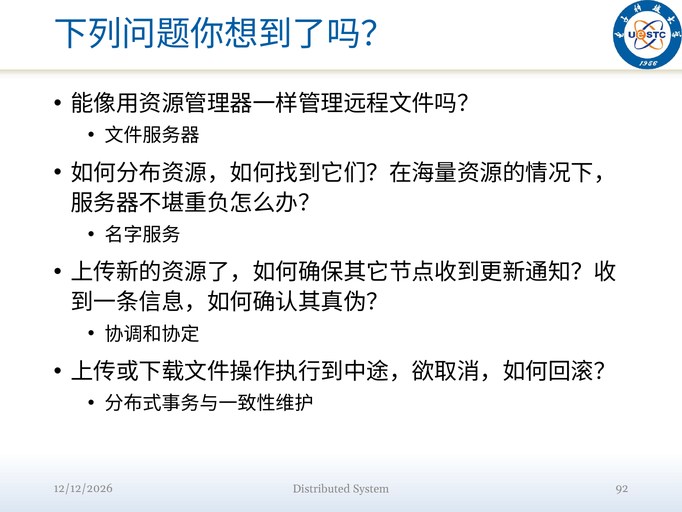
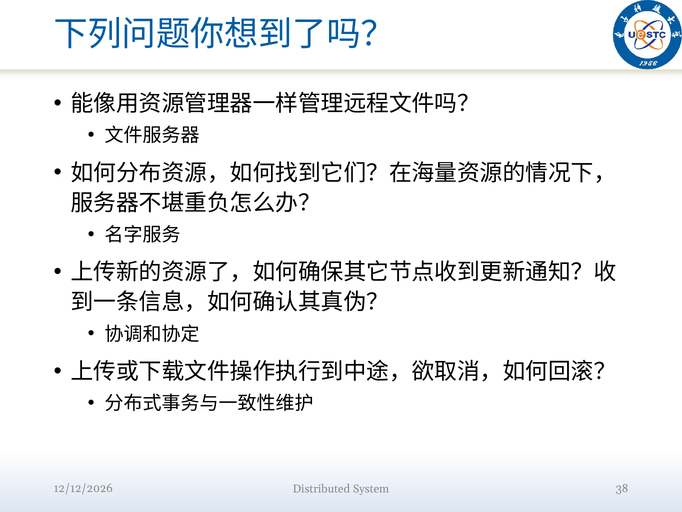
92: 92 -> 38
